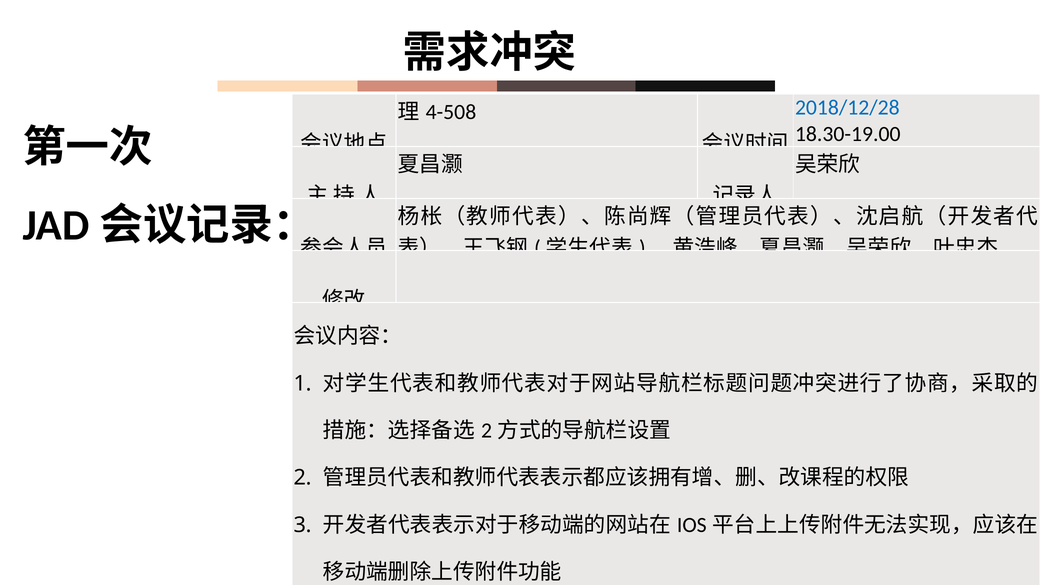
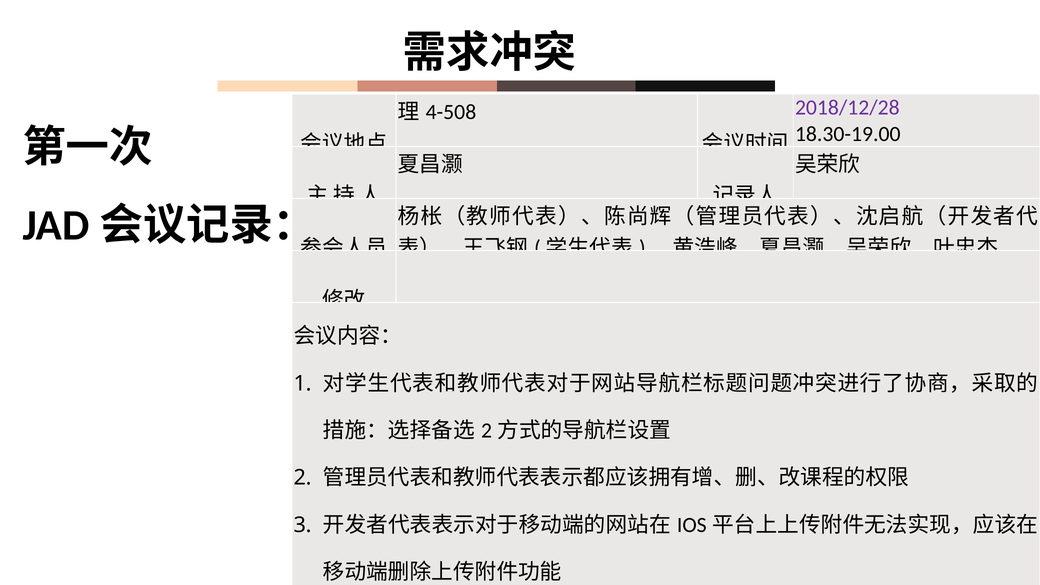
2018/12/28 colour: blue -> purple
